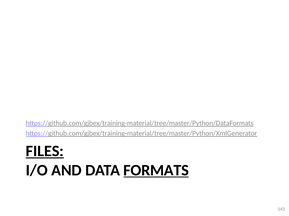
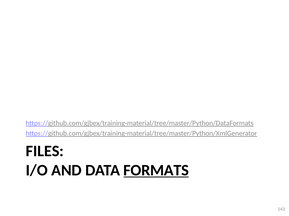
FILES underline: present -> none
